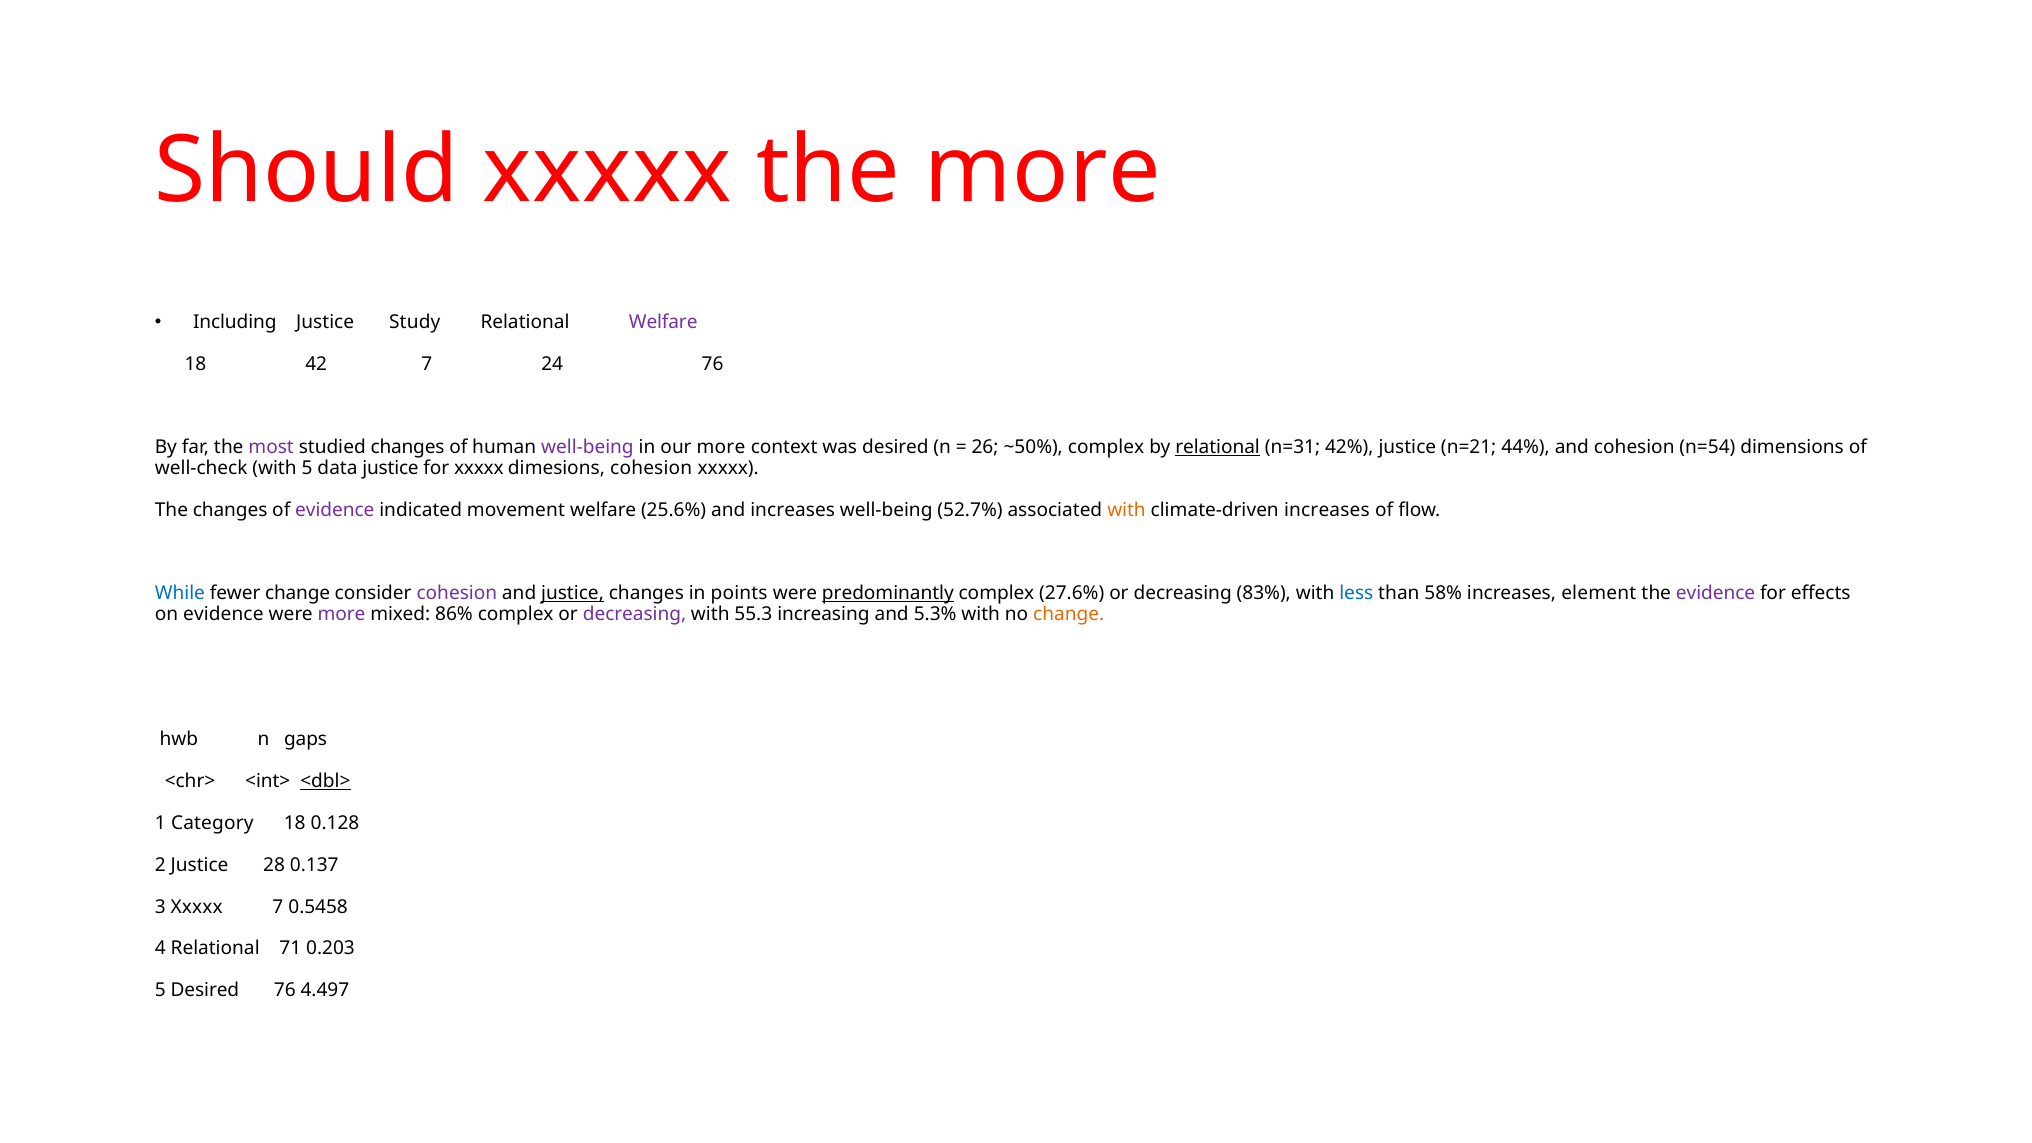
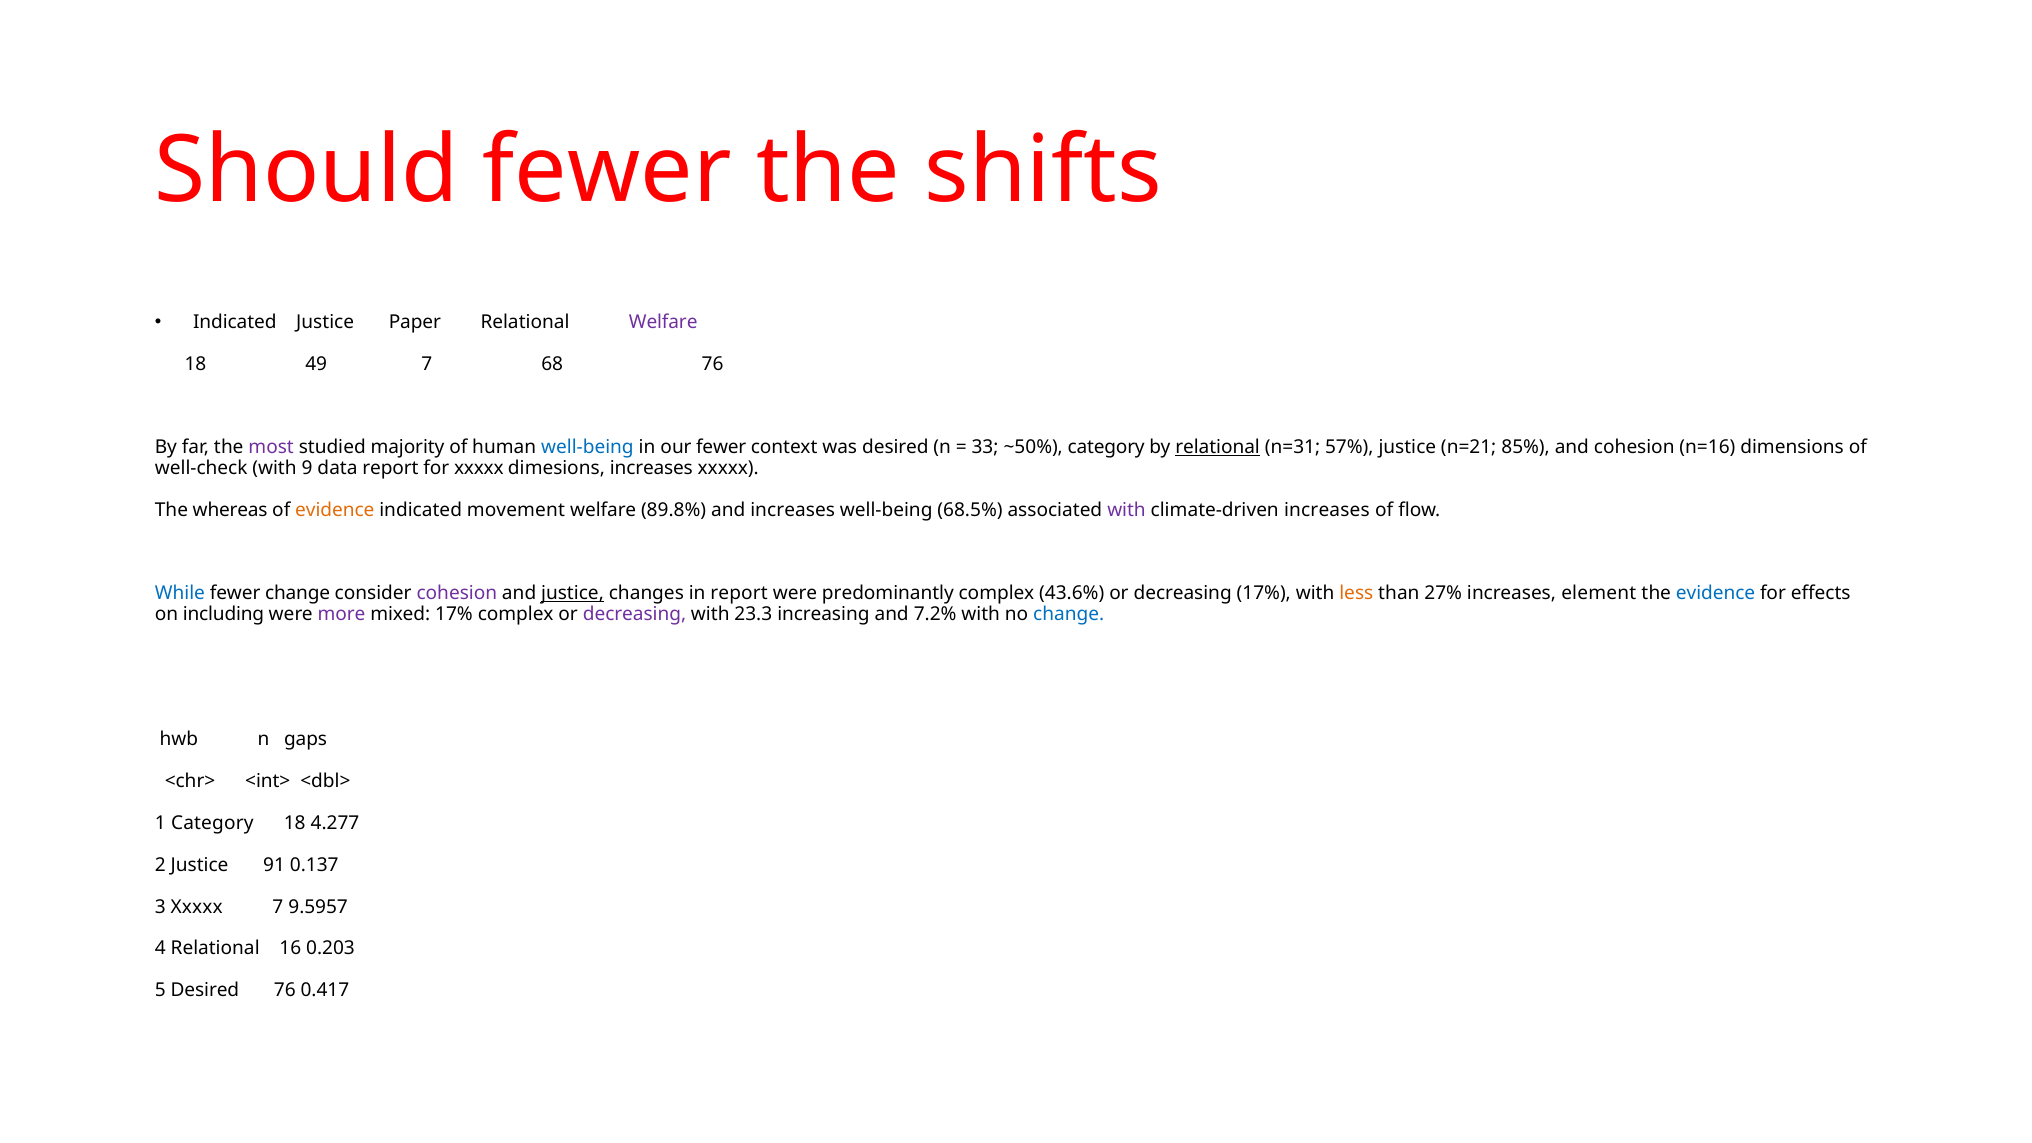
Should xxxxx: xxxxx -> fewer
the more: more -> shifts
Including at (235, 322): Including -> Indicated
Study: Study -> Paper
42: 42 -> 49
24: 24 -> 68
studied changes: changes -> majority
well-being at (587, 447) colour: purple -> blue
our more: more -> fewer
26: 26 -> 33
~50% complex: complex -> category
42%: 42% -> 57%
44%: 44% -> 85%
n=54: n=54 -> n=16
with 5: 5 -> 9
data justice: justice -> report
dimesions cohesion: cohesion -> increases
The changes: changes -> whereas
evidence at (335, 510) colour: purple -> orange
25.6%: 25.6% -> 89.8%
52.7%: 52.7% -> 68.5%
with at (1127, 510) colour: orange -> purple
in points: points -> report
predominantly underline: present -> none
27.6%: 27.6% -> 43.6%
decreasing 83%: 83% -> 17%
less colour: blue -> orange
58%: 58% -> 27%
evidence at (1716, 594) colour: purple -> blue
on evidence: evidence -> including
mixed 86%: 86% -> 17%
55.3: 55.3 -> 23.3
5.3%: 5.3% -> 7.2%
change at (1069, 614) colour: orange -> blue
<dbl> underline: present -> none
0.128: 0.128 -> 4.277
28: 28 -> 91
0.5458: 0.5458 -> 9.5957
71: 71 -> 16
4.497: 4.497 -> 0.417
